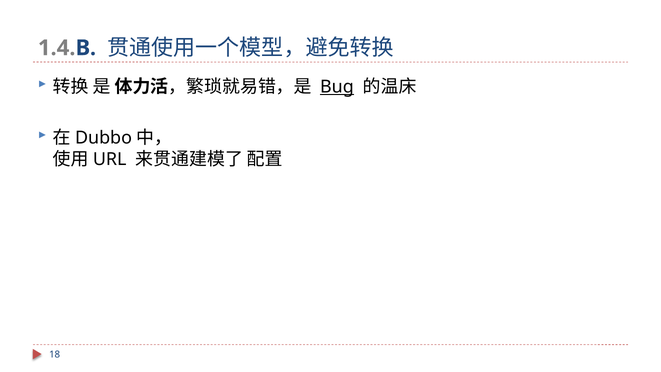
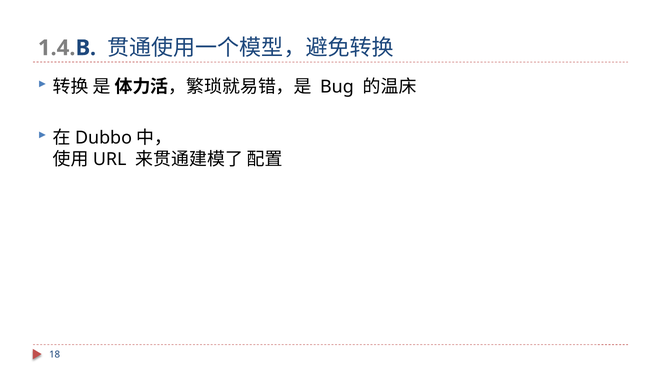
Bug underline: present -> none
